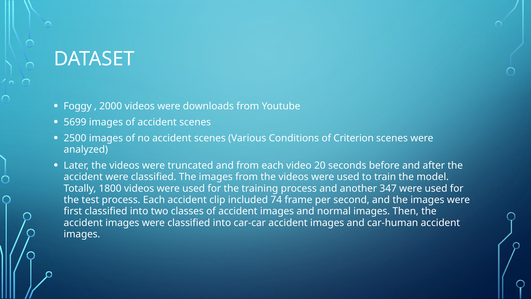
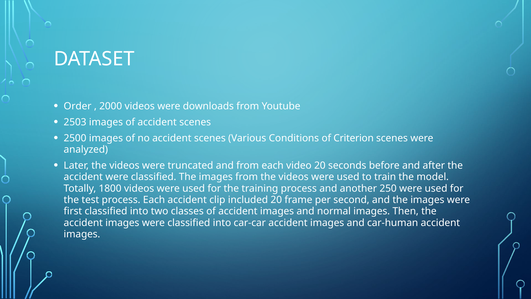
Foggy: Foggy -> Order
5699: 5699 -> 2503
347: 347 -> 250
included 74: 74 -> 20
